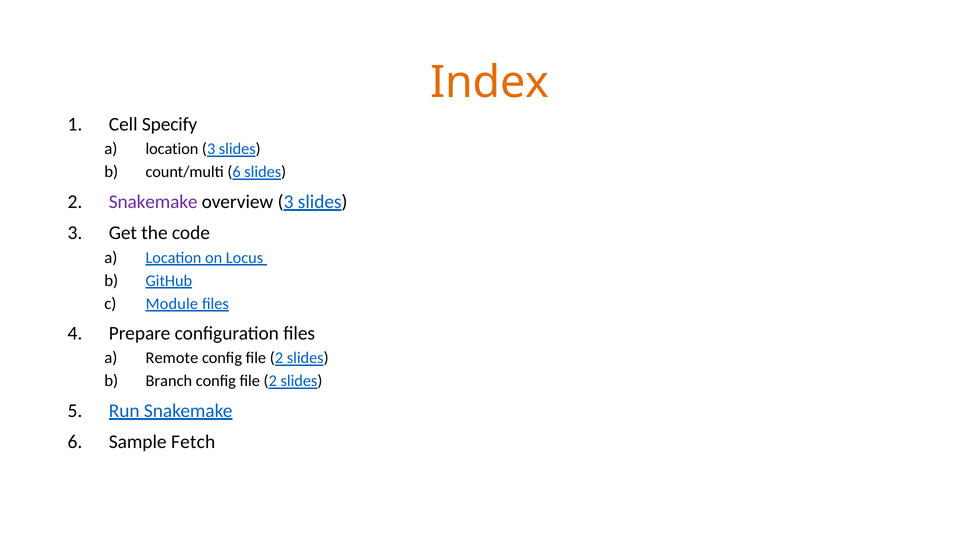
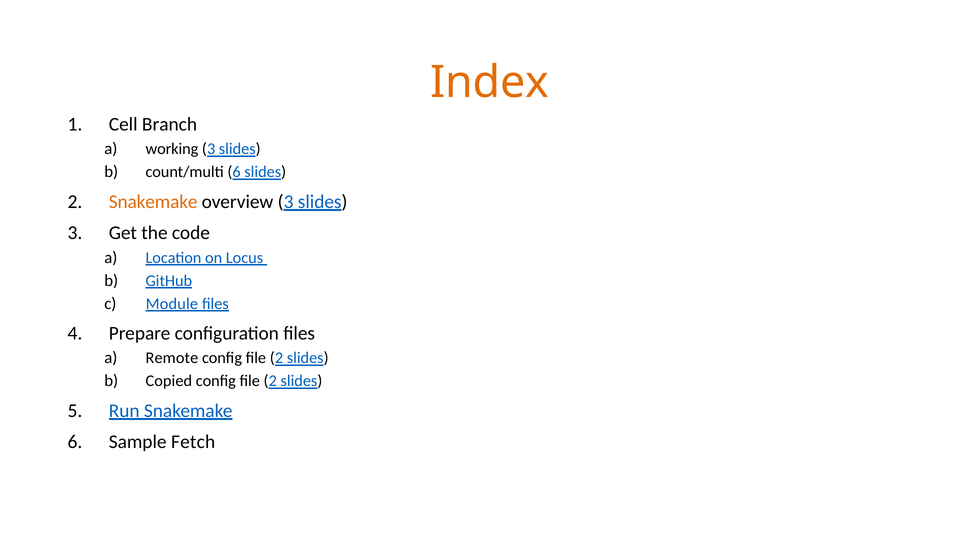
Specify: Specify -> Branch
location at (172, 149): location -> working
Snakemake at (153, 202) colour: purple -> orange
Branch: Branch -> Copied
